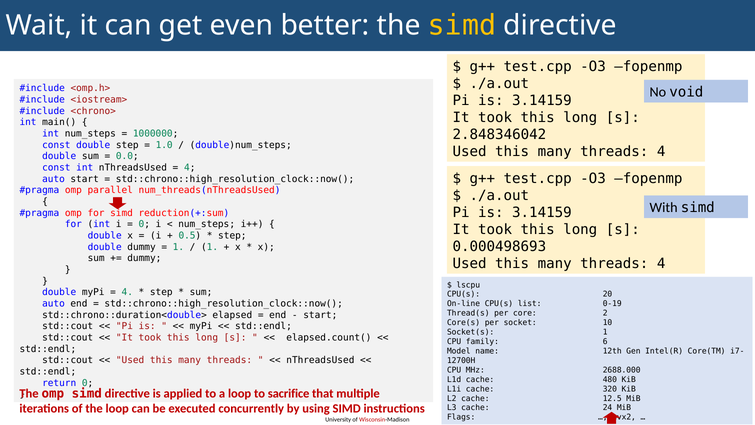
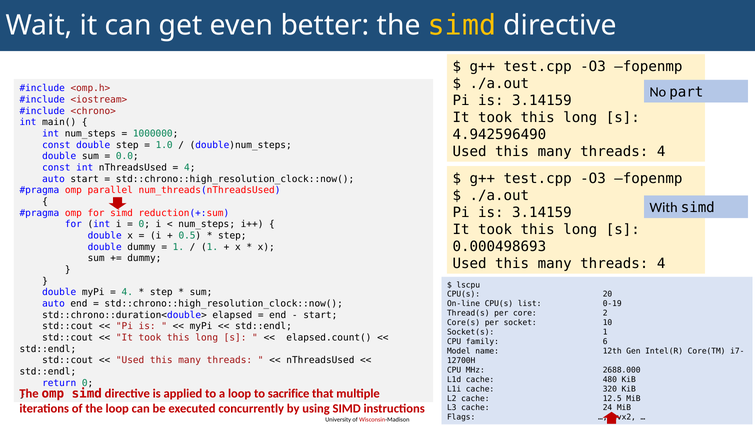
void: void -> part
2.848346042: 2.848346042 -> 4.942596490
